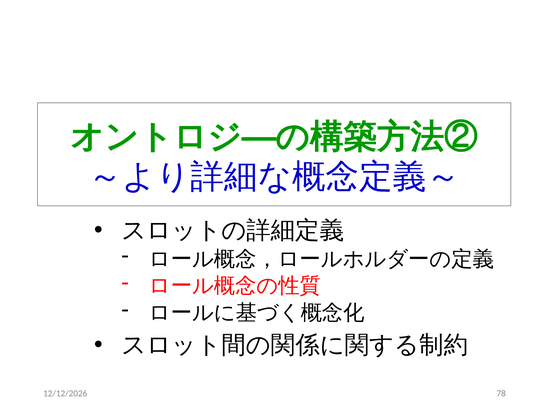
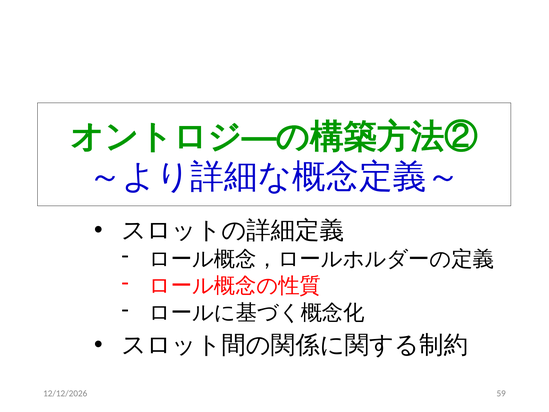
78: 78 -> 59
